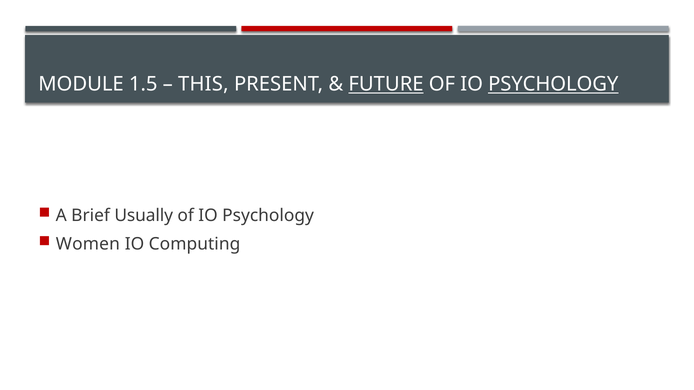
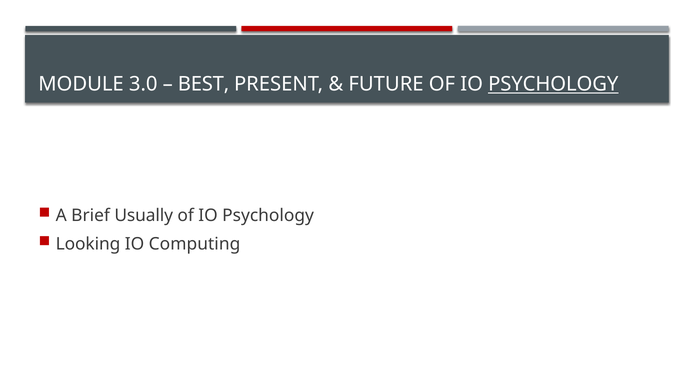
1.5: 1.5 -> 3.0
THIS: THIS -> BEST
FUTURE underline: present -> none
Women: Women -> Looking
